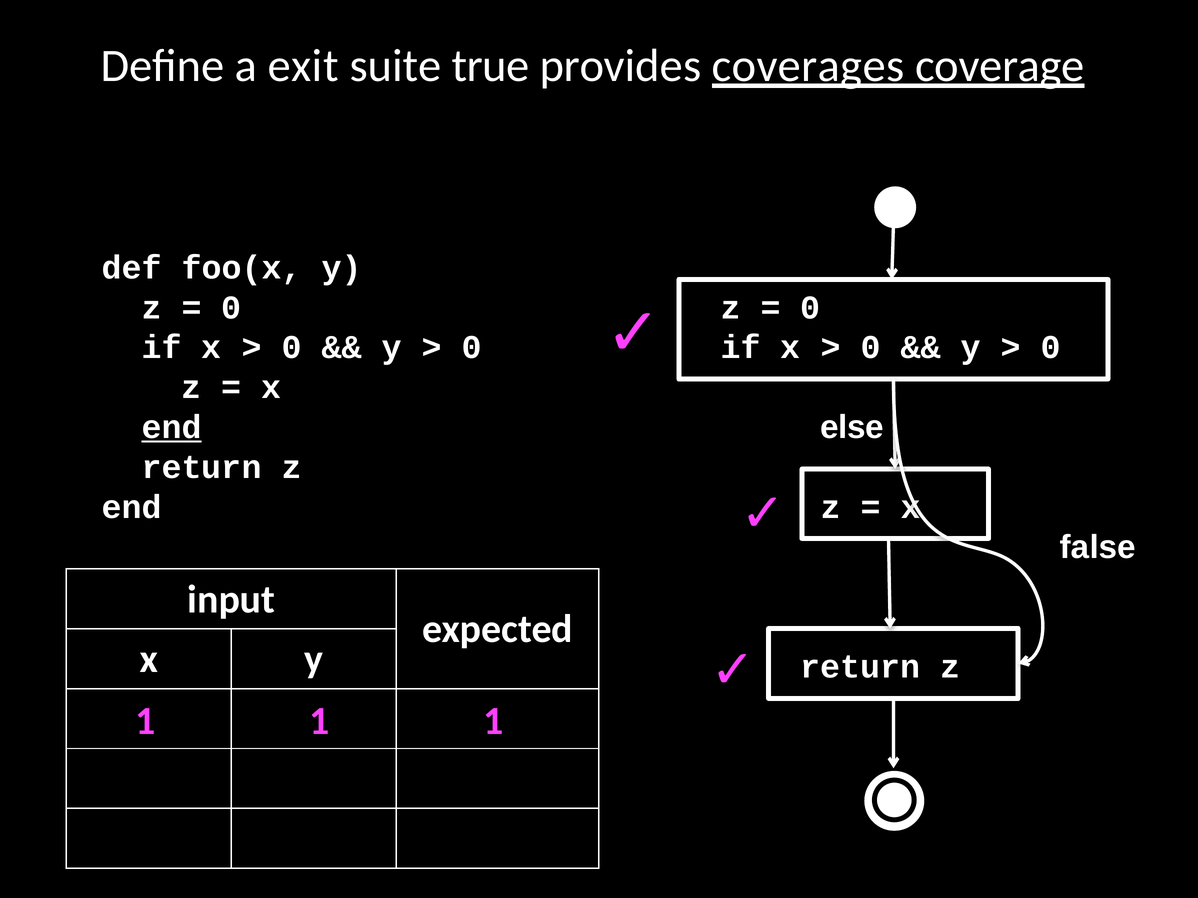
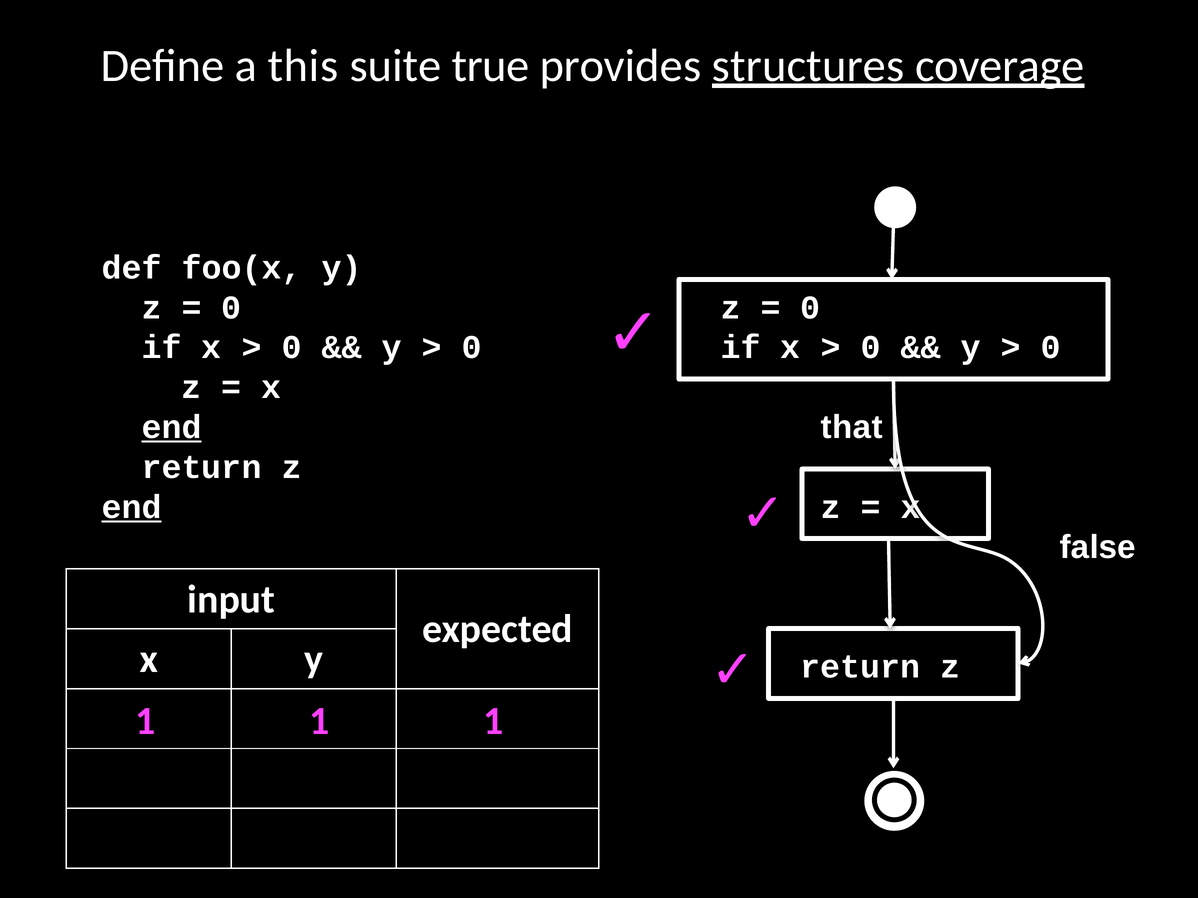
exit: exit -> this
coverages: coverages -> structures
else: else -> that
end at (132, 508) underline: none -> present
